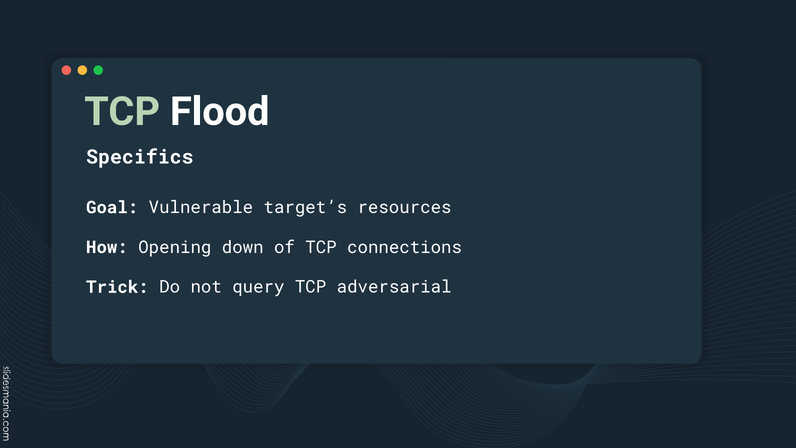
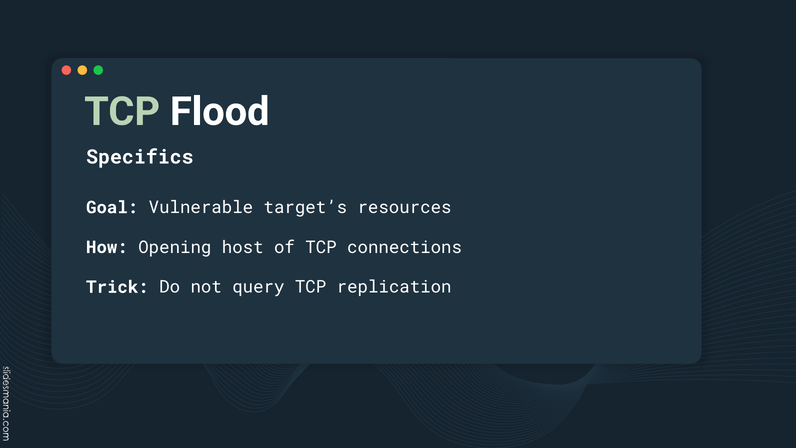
down: down -> host
adversarial: adversarial -> replication
